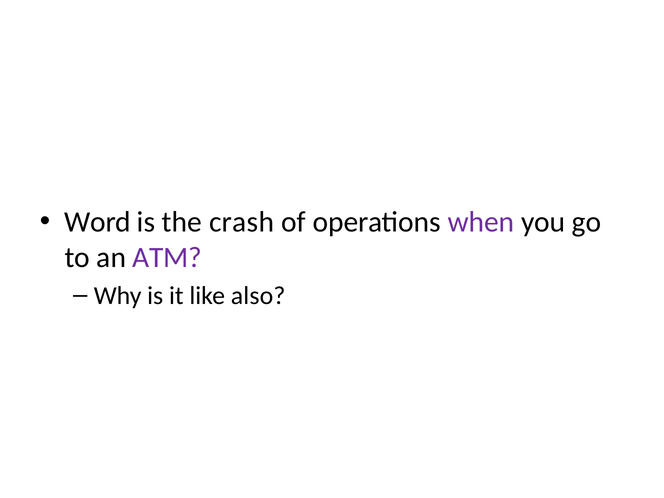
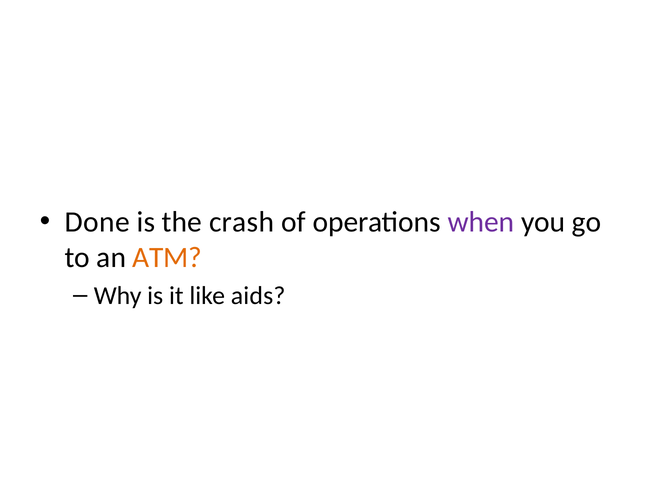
Word: Word -> Done
ATM colour: purple -> orange
also: also -> aids
